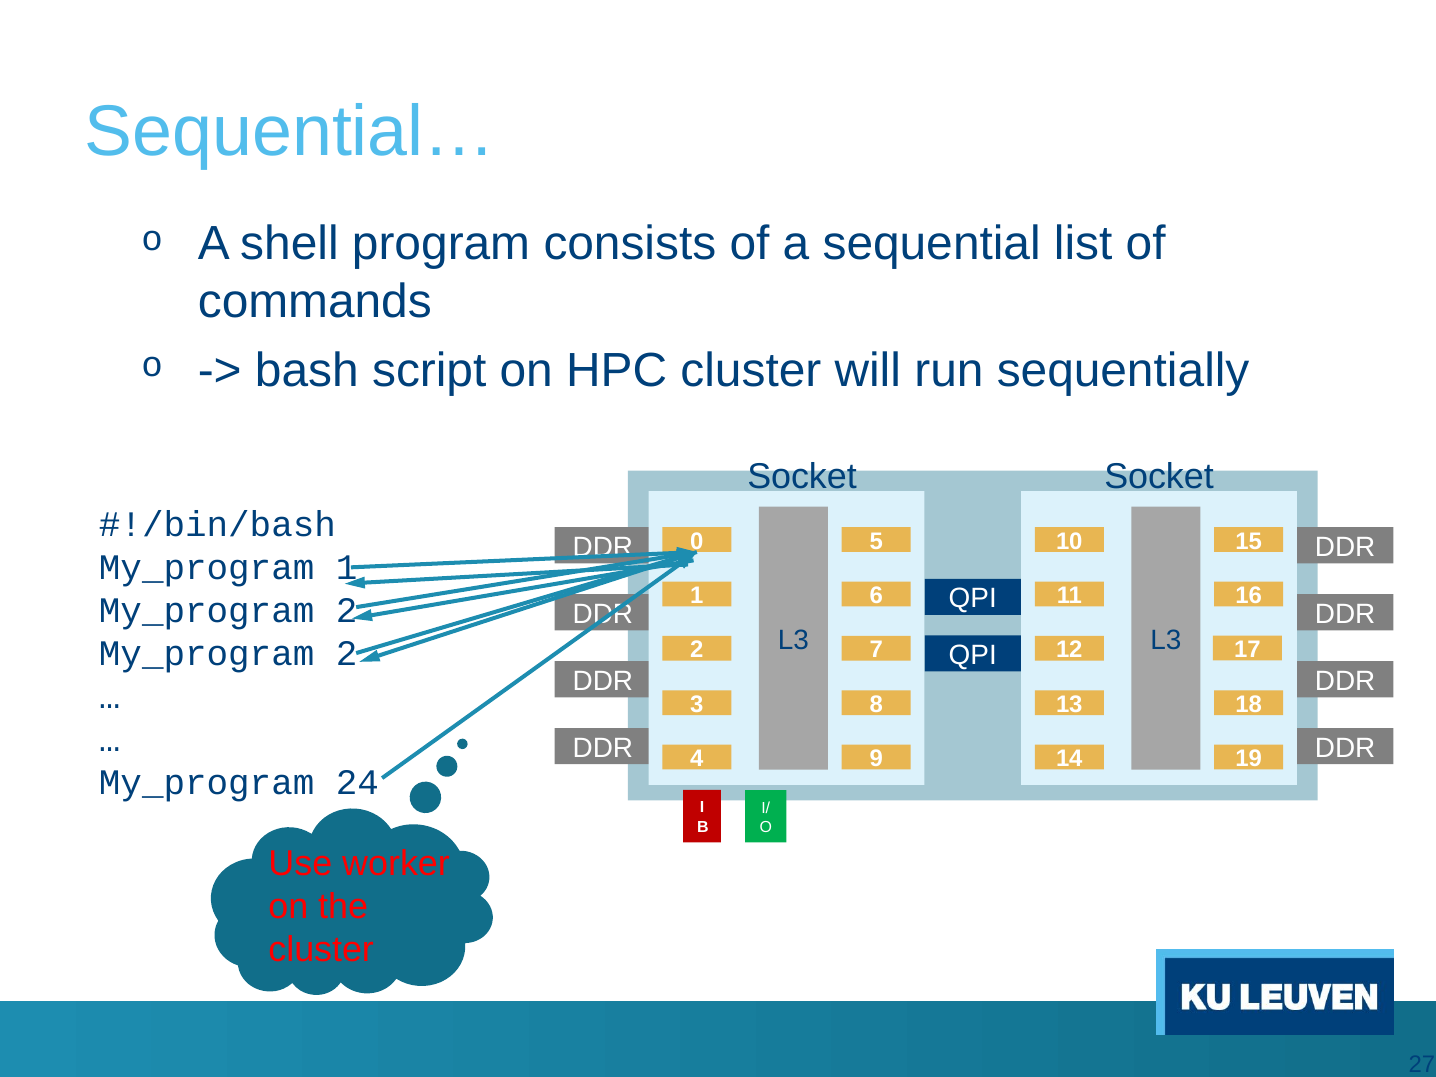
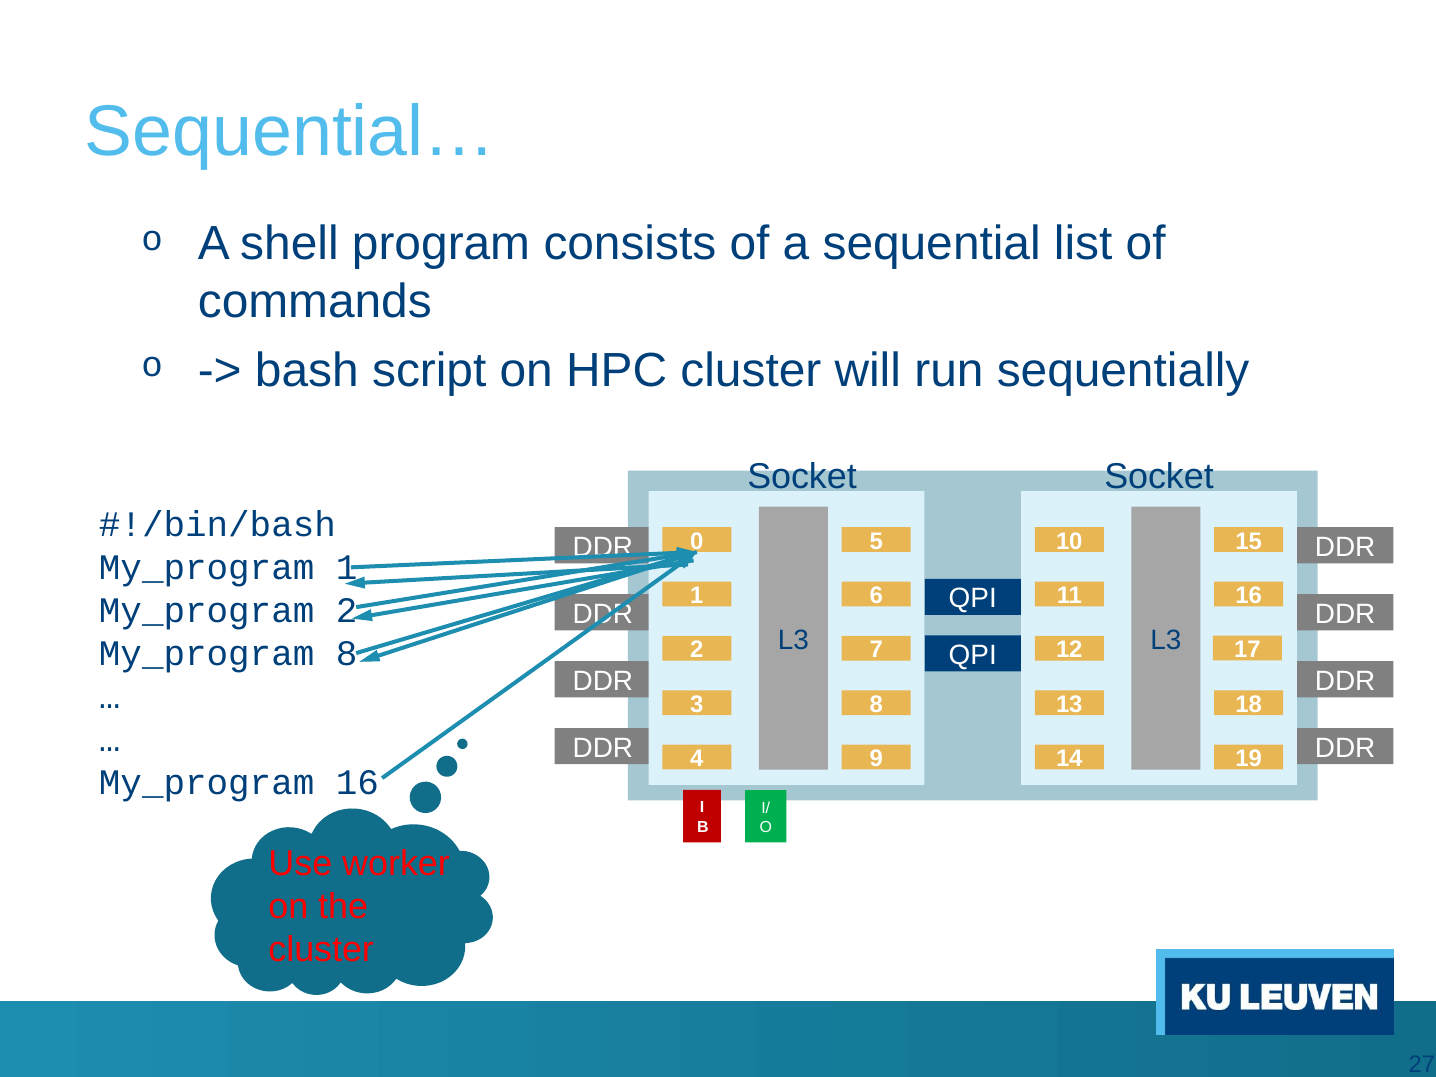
2 at (347, 654): 2 -> 8
My_program 24: 24 -> 16
